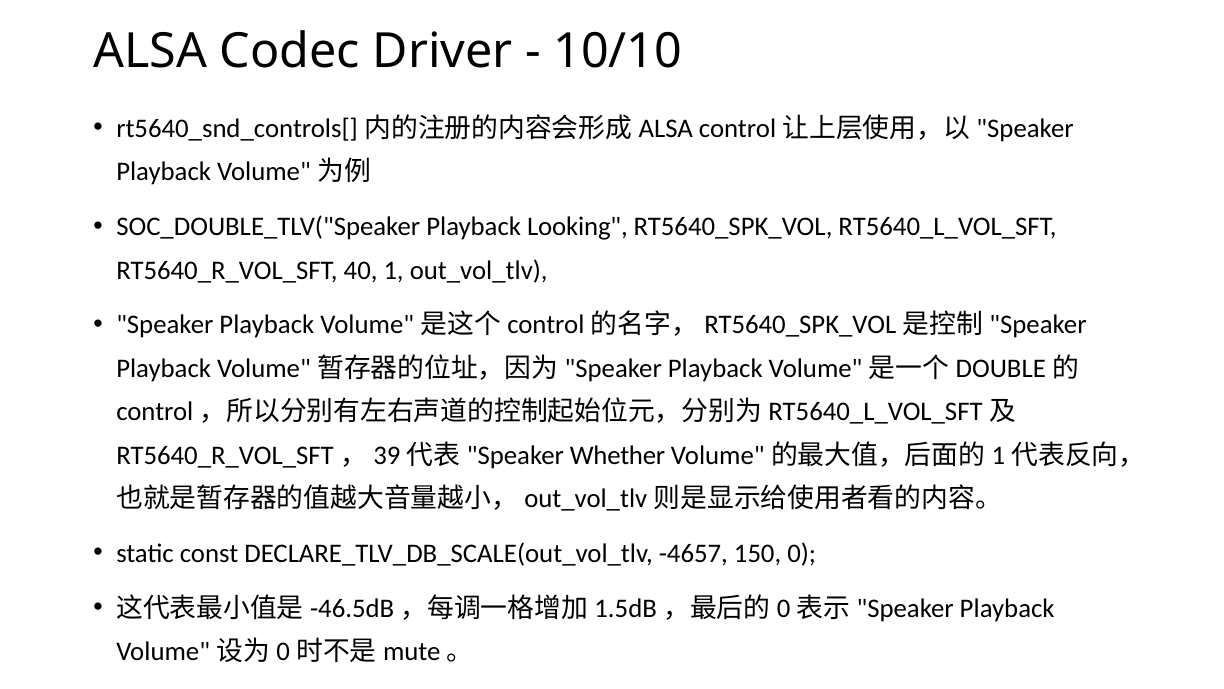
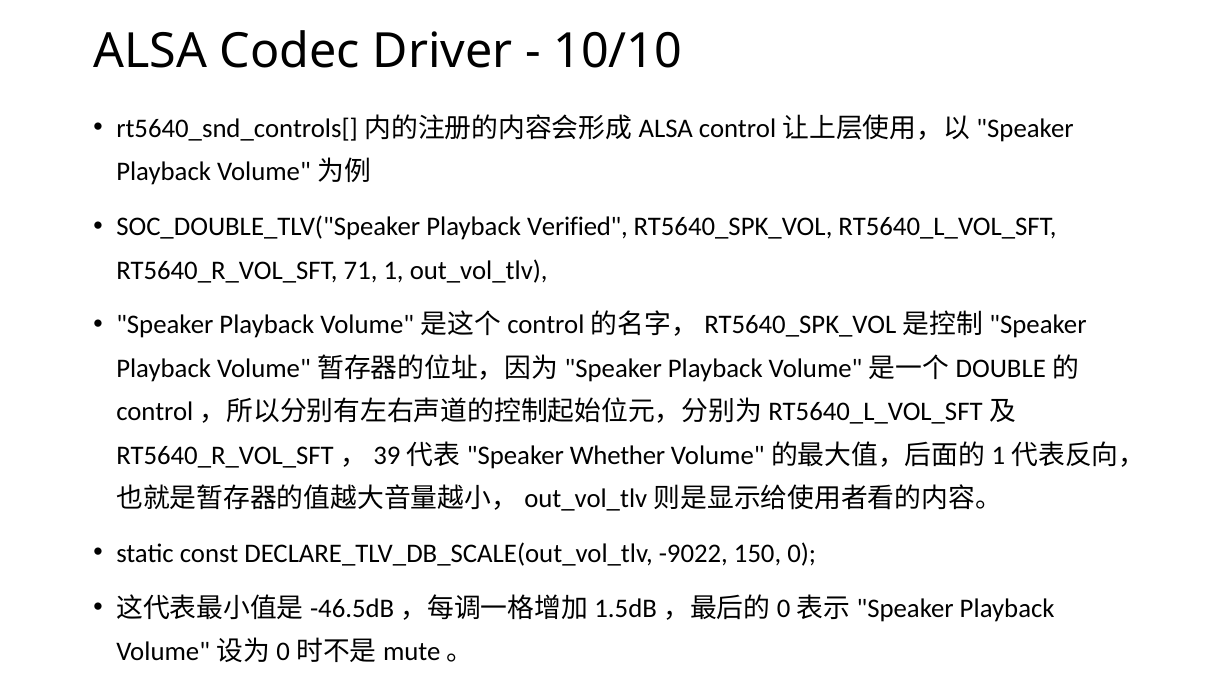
Looking: Looking -> Verified
40: 40 -> 71
-4657: -4657 -> -9022
